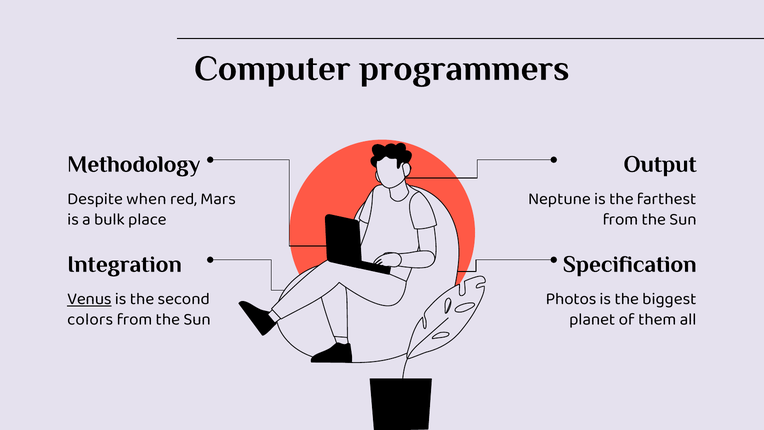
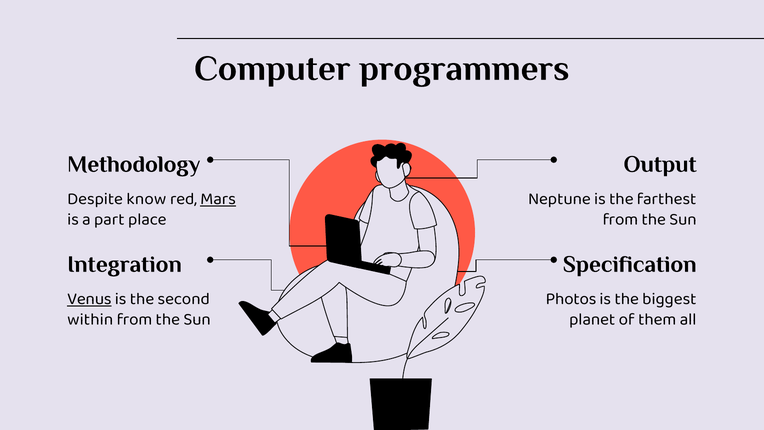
when: when -> know
Mars underline: none -> present
bulk: bulk -> part
colors: colors -> within
